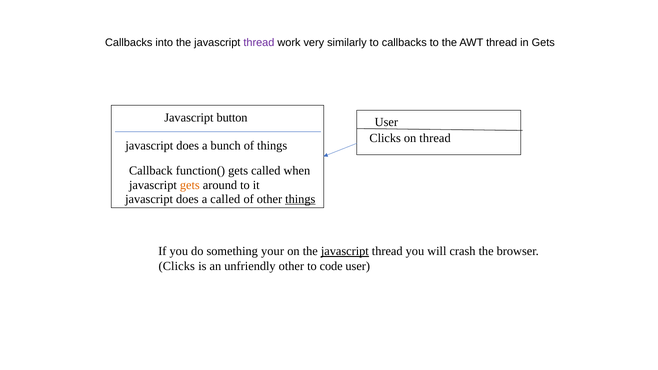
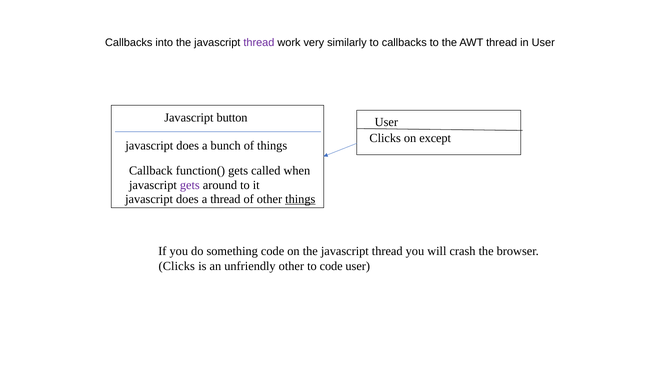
in Gets: Gets -> User
on thread: thread -> except
gets at (190, 185) colour: orange -> purple
a called: called -> thread
something your: your -> code
javascript at (345, 251) underline: present -> none
